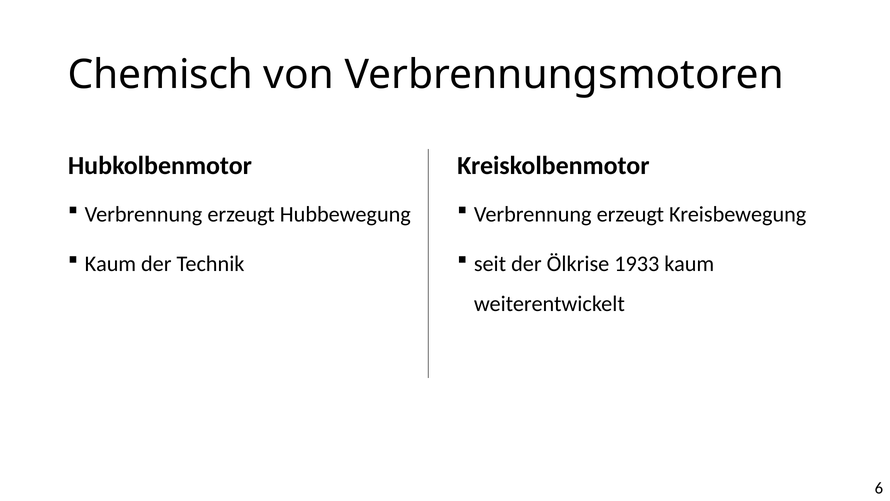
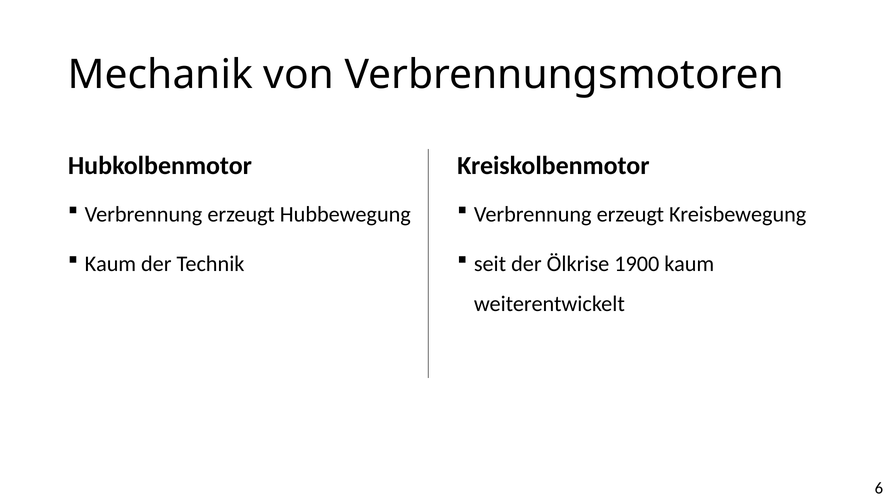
Chemisch: Chemisch -> Mechanik
1933: 1933 -> 1900
